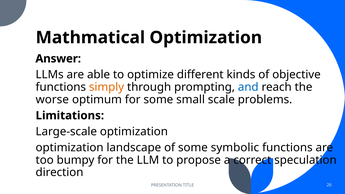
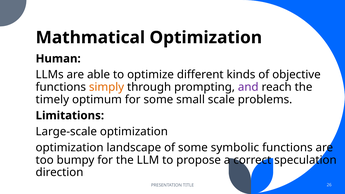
Answer: Answer -> Human
and colour: blue -> purple
worse: worse -> timely
